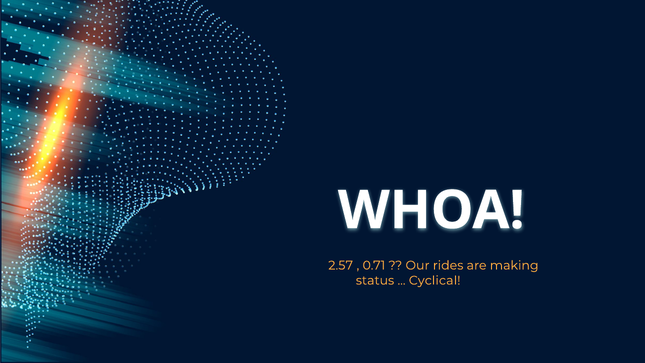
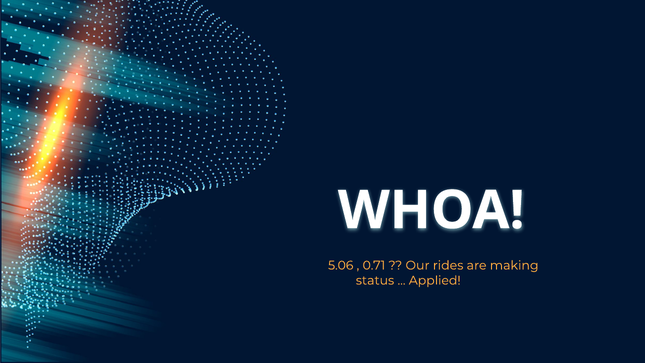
2.57: 2.57 -> 5.06
Cyclical: Cyclical -> Applied
